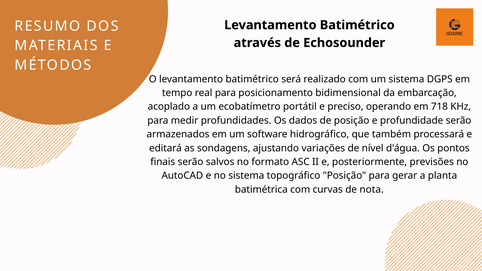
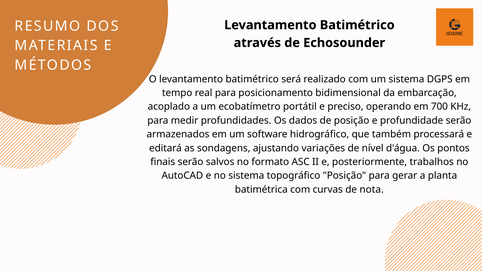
718: 718 -> 700
previsões: previsões -> trabalhos
